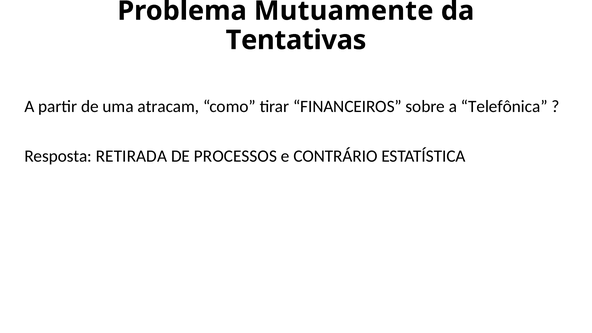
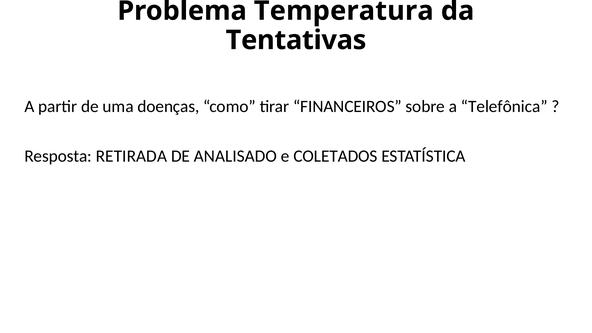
Mutuamente: Mutuamente -> Temperatura
atracam: atracam -> doenças
PROCESSOS: PROCESSOS -> ANALISADO
CONTRÁRIO: CONTRÁRIO -> COLETADOS
